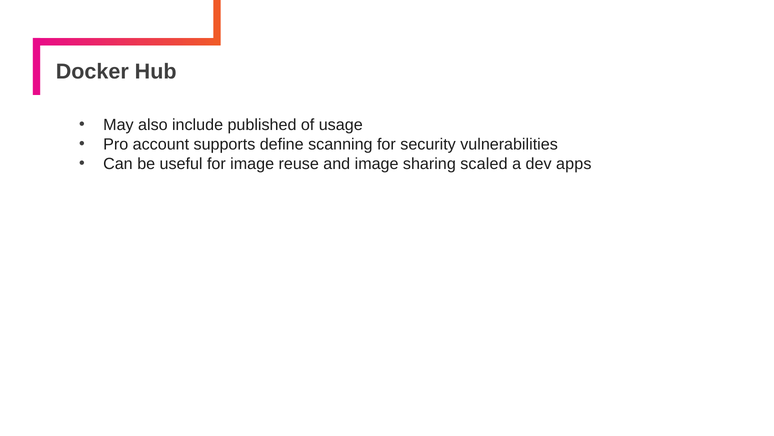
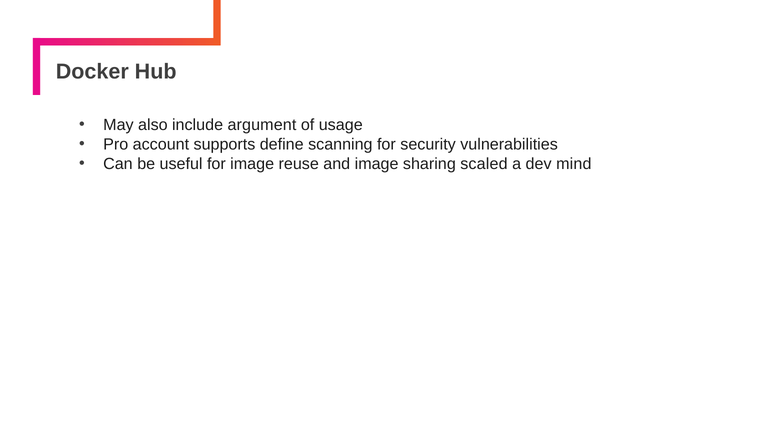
published: published -> argument
apps: apps -> mind
